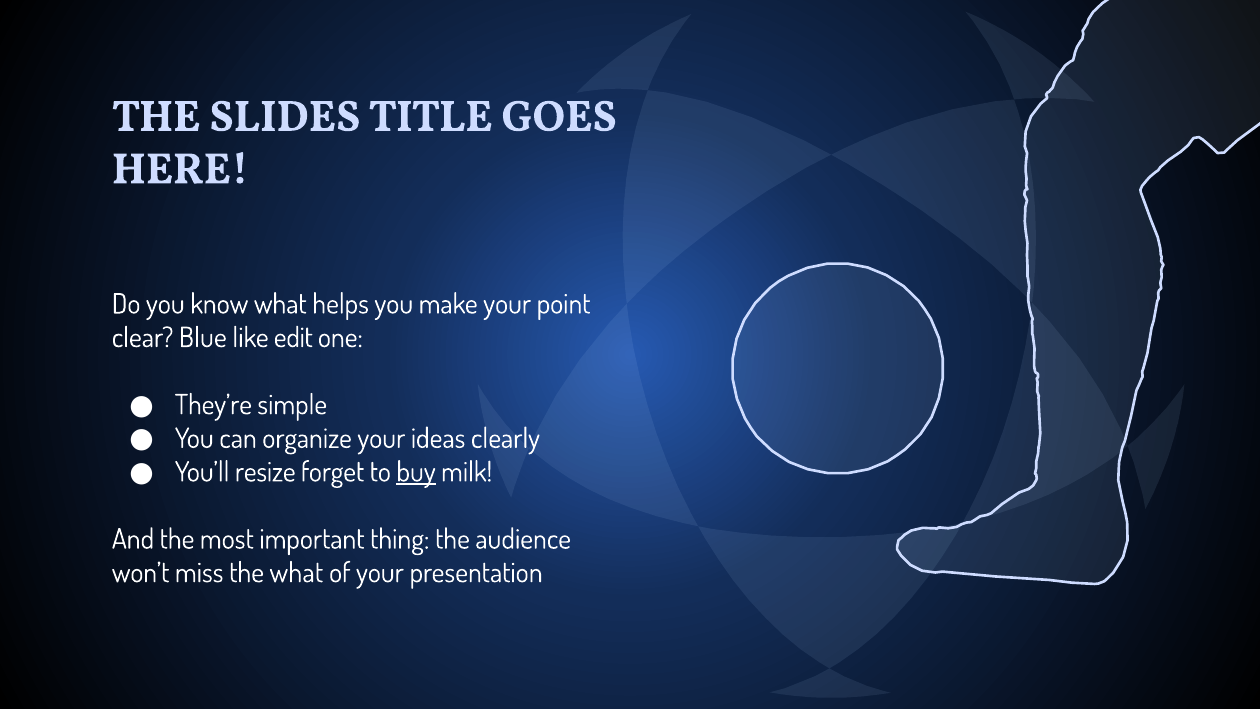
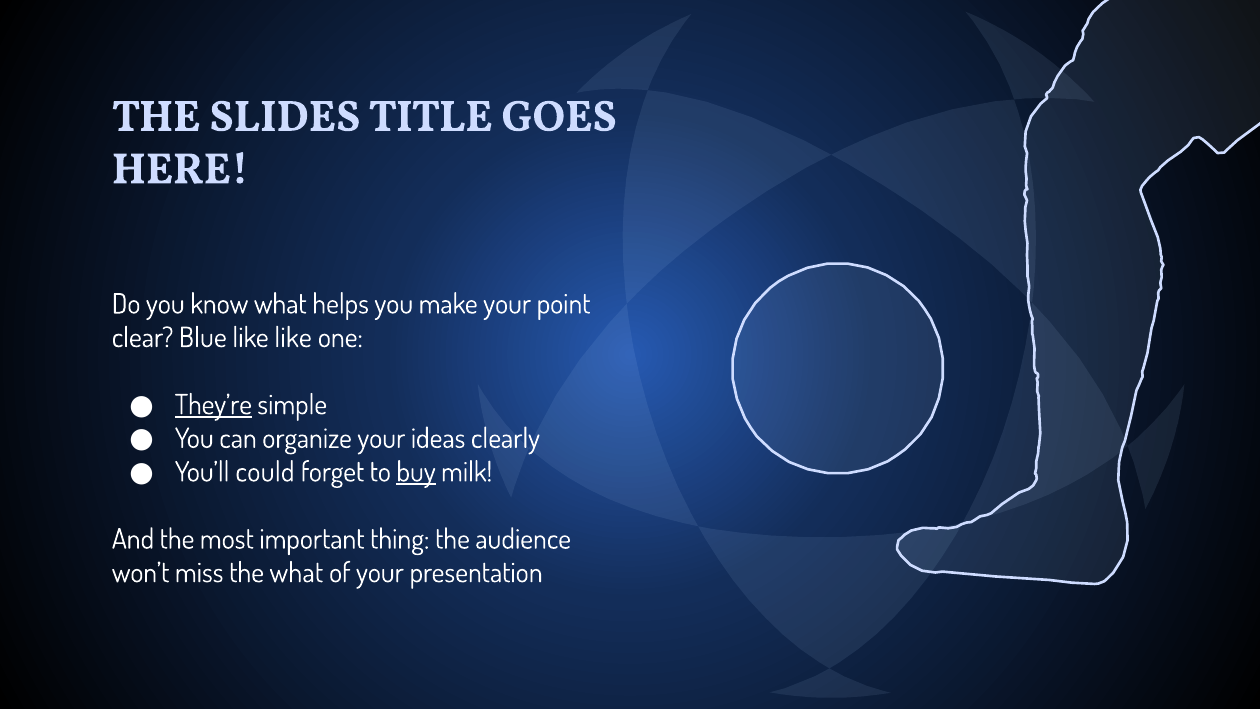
like edit: edit -> like
They’re underline: none -> present
resize: resize -> could
